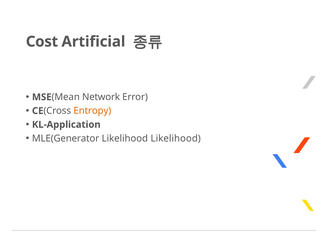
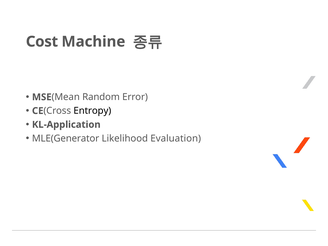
Artificial: Artificial -> Machine
Network: Network -> Random
Entropy colour: orange -> black
Likelihood Likelihood: Likelihood -> Evaluation
